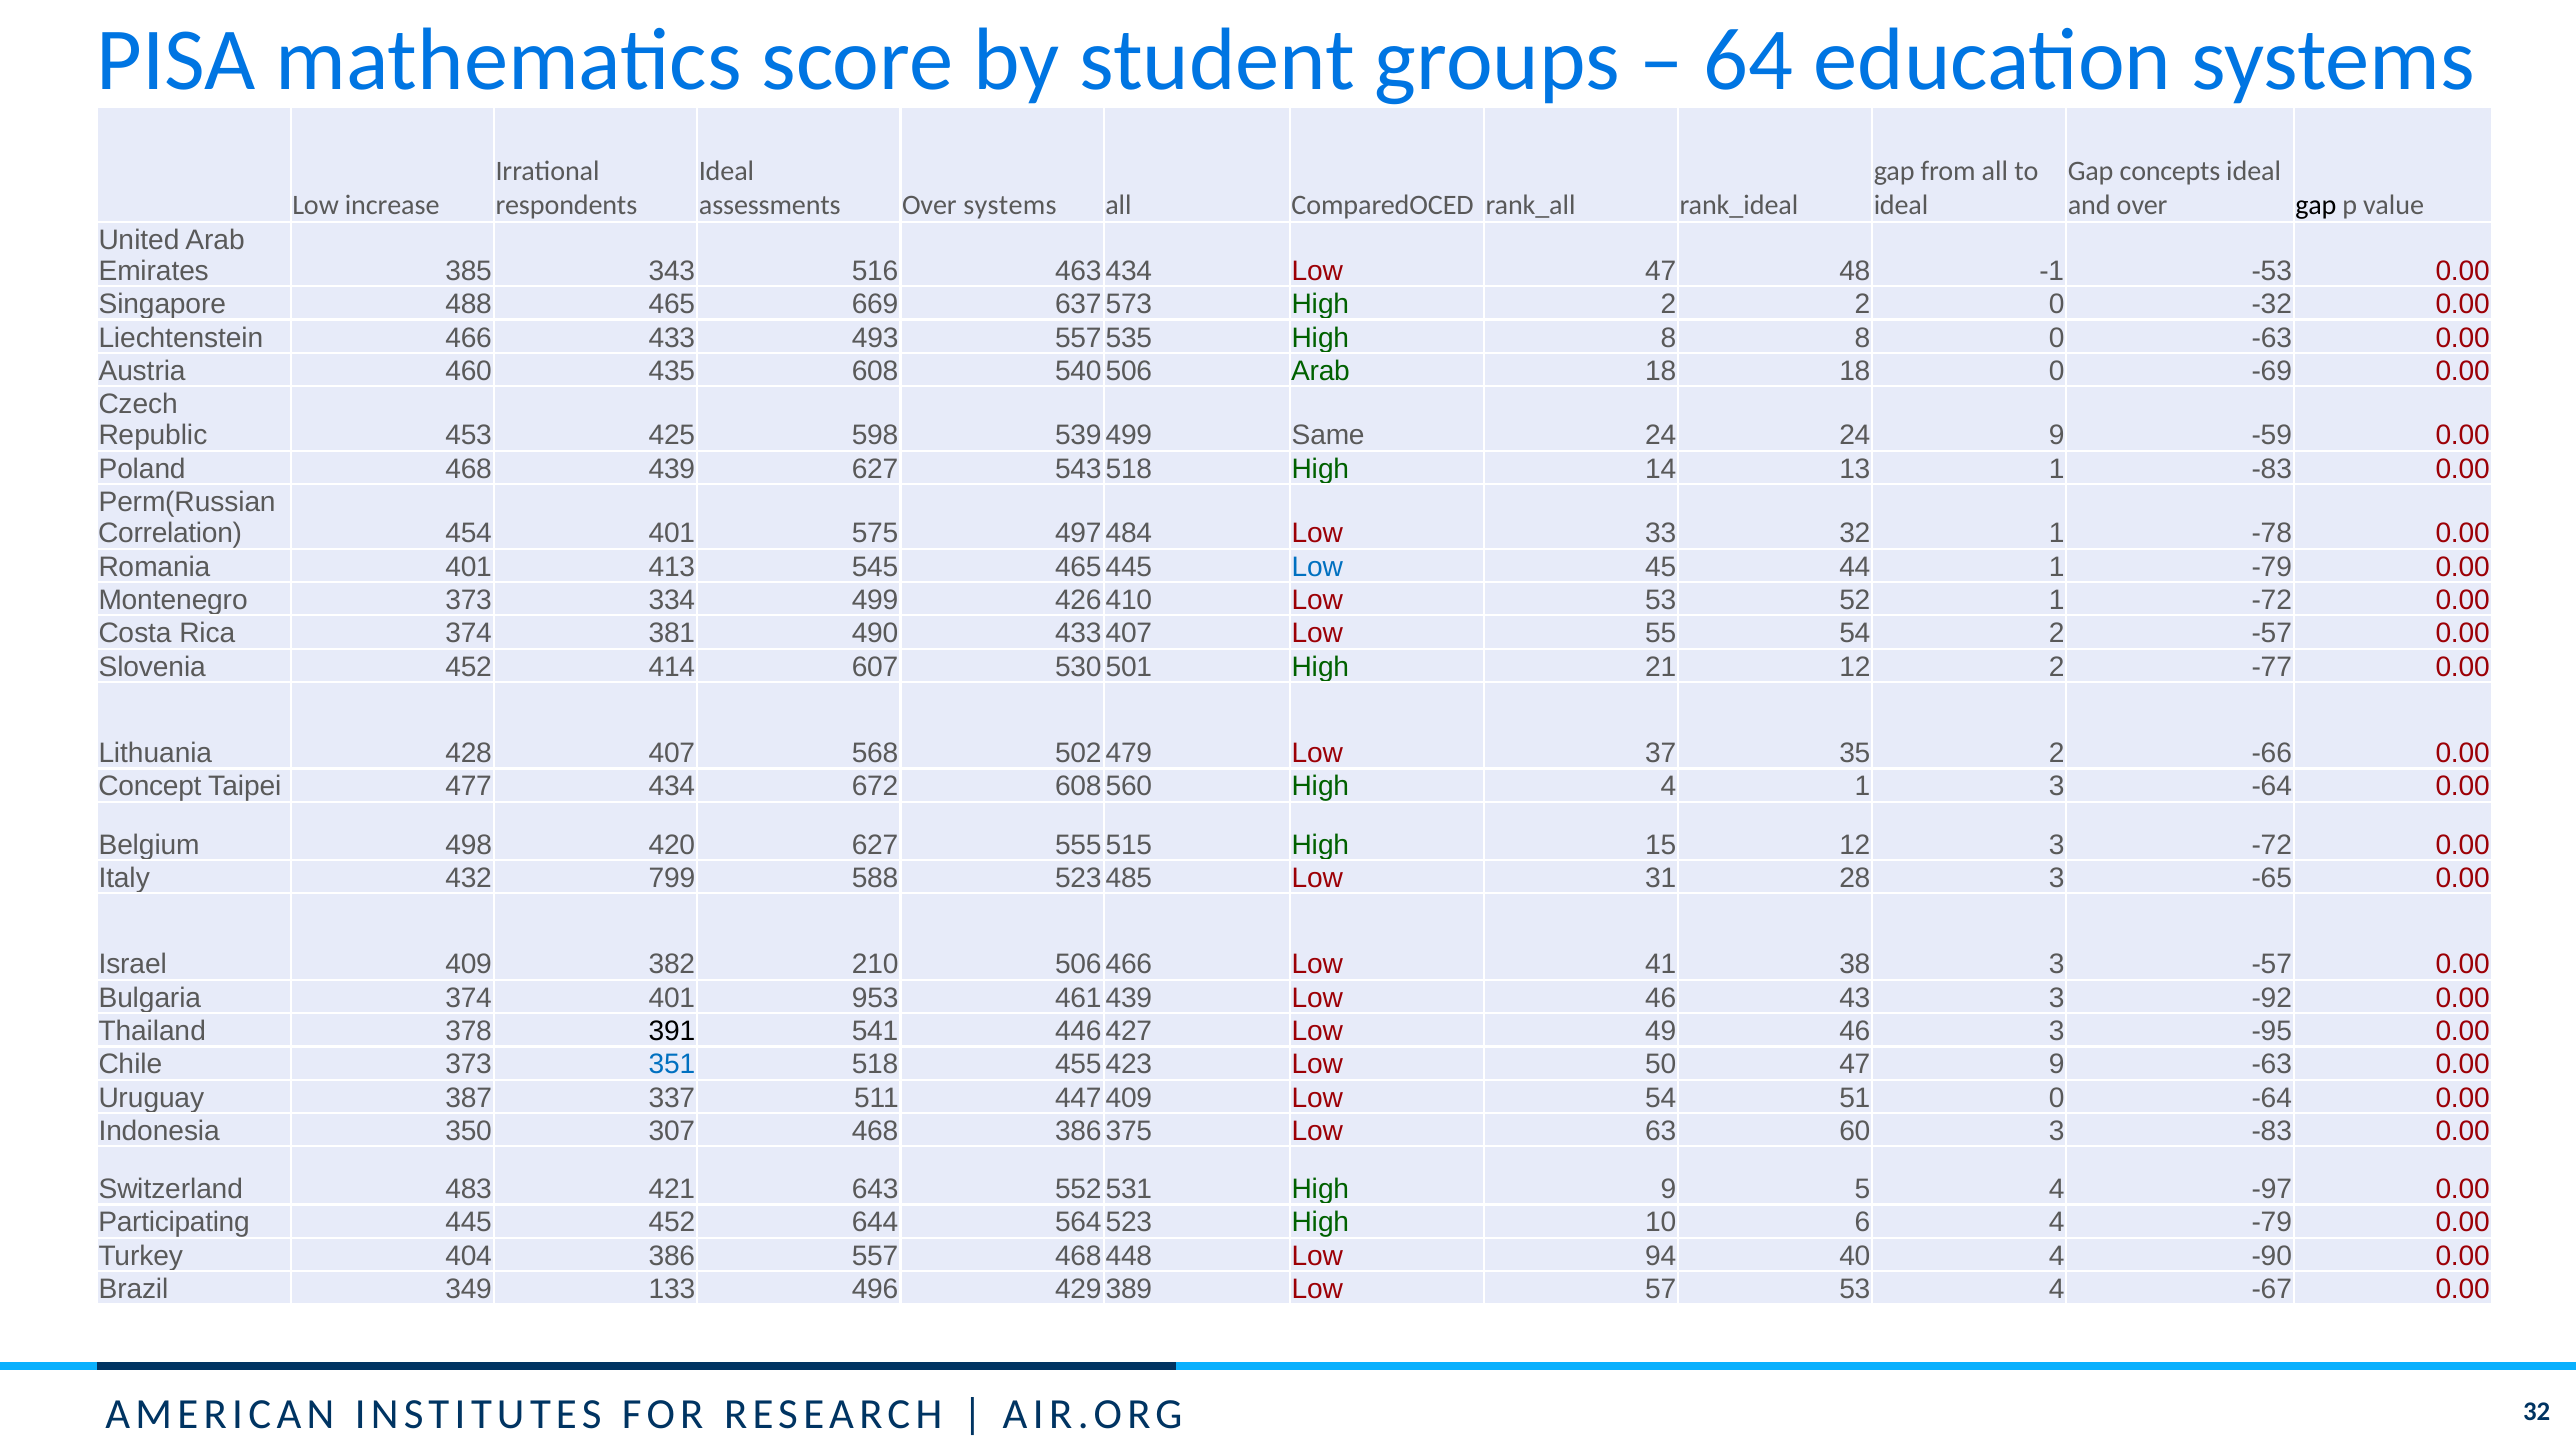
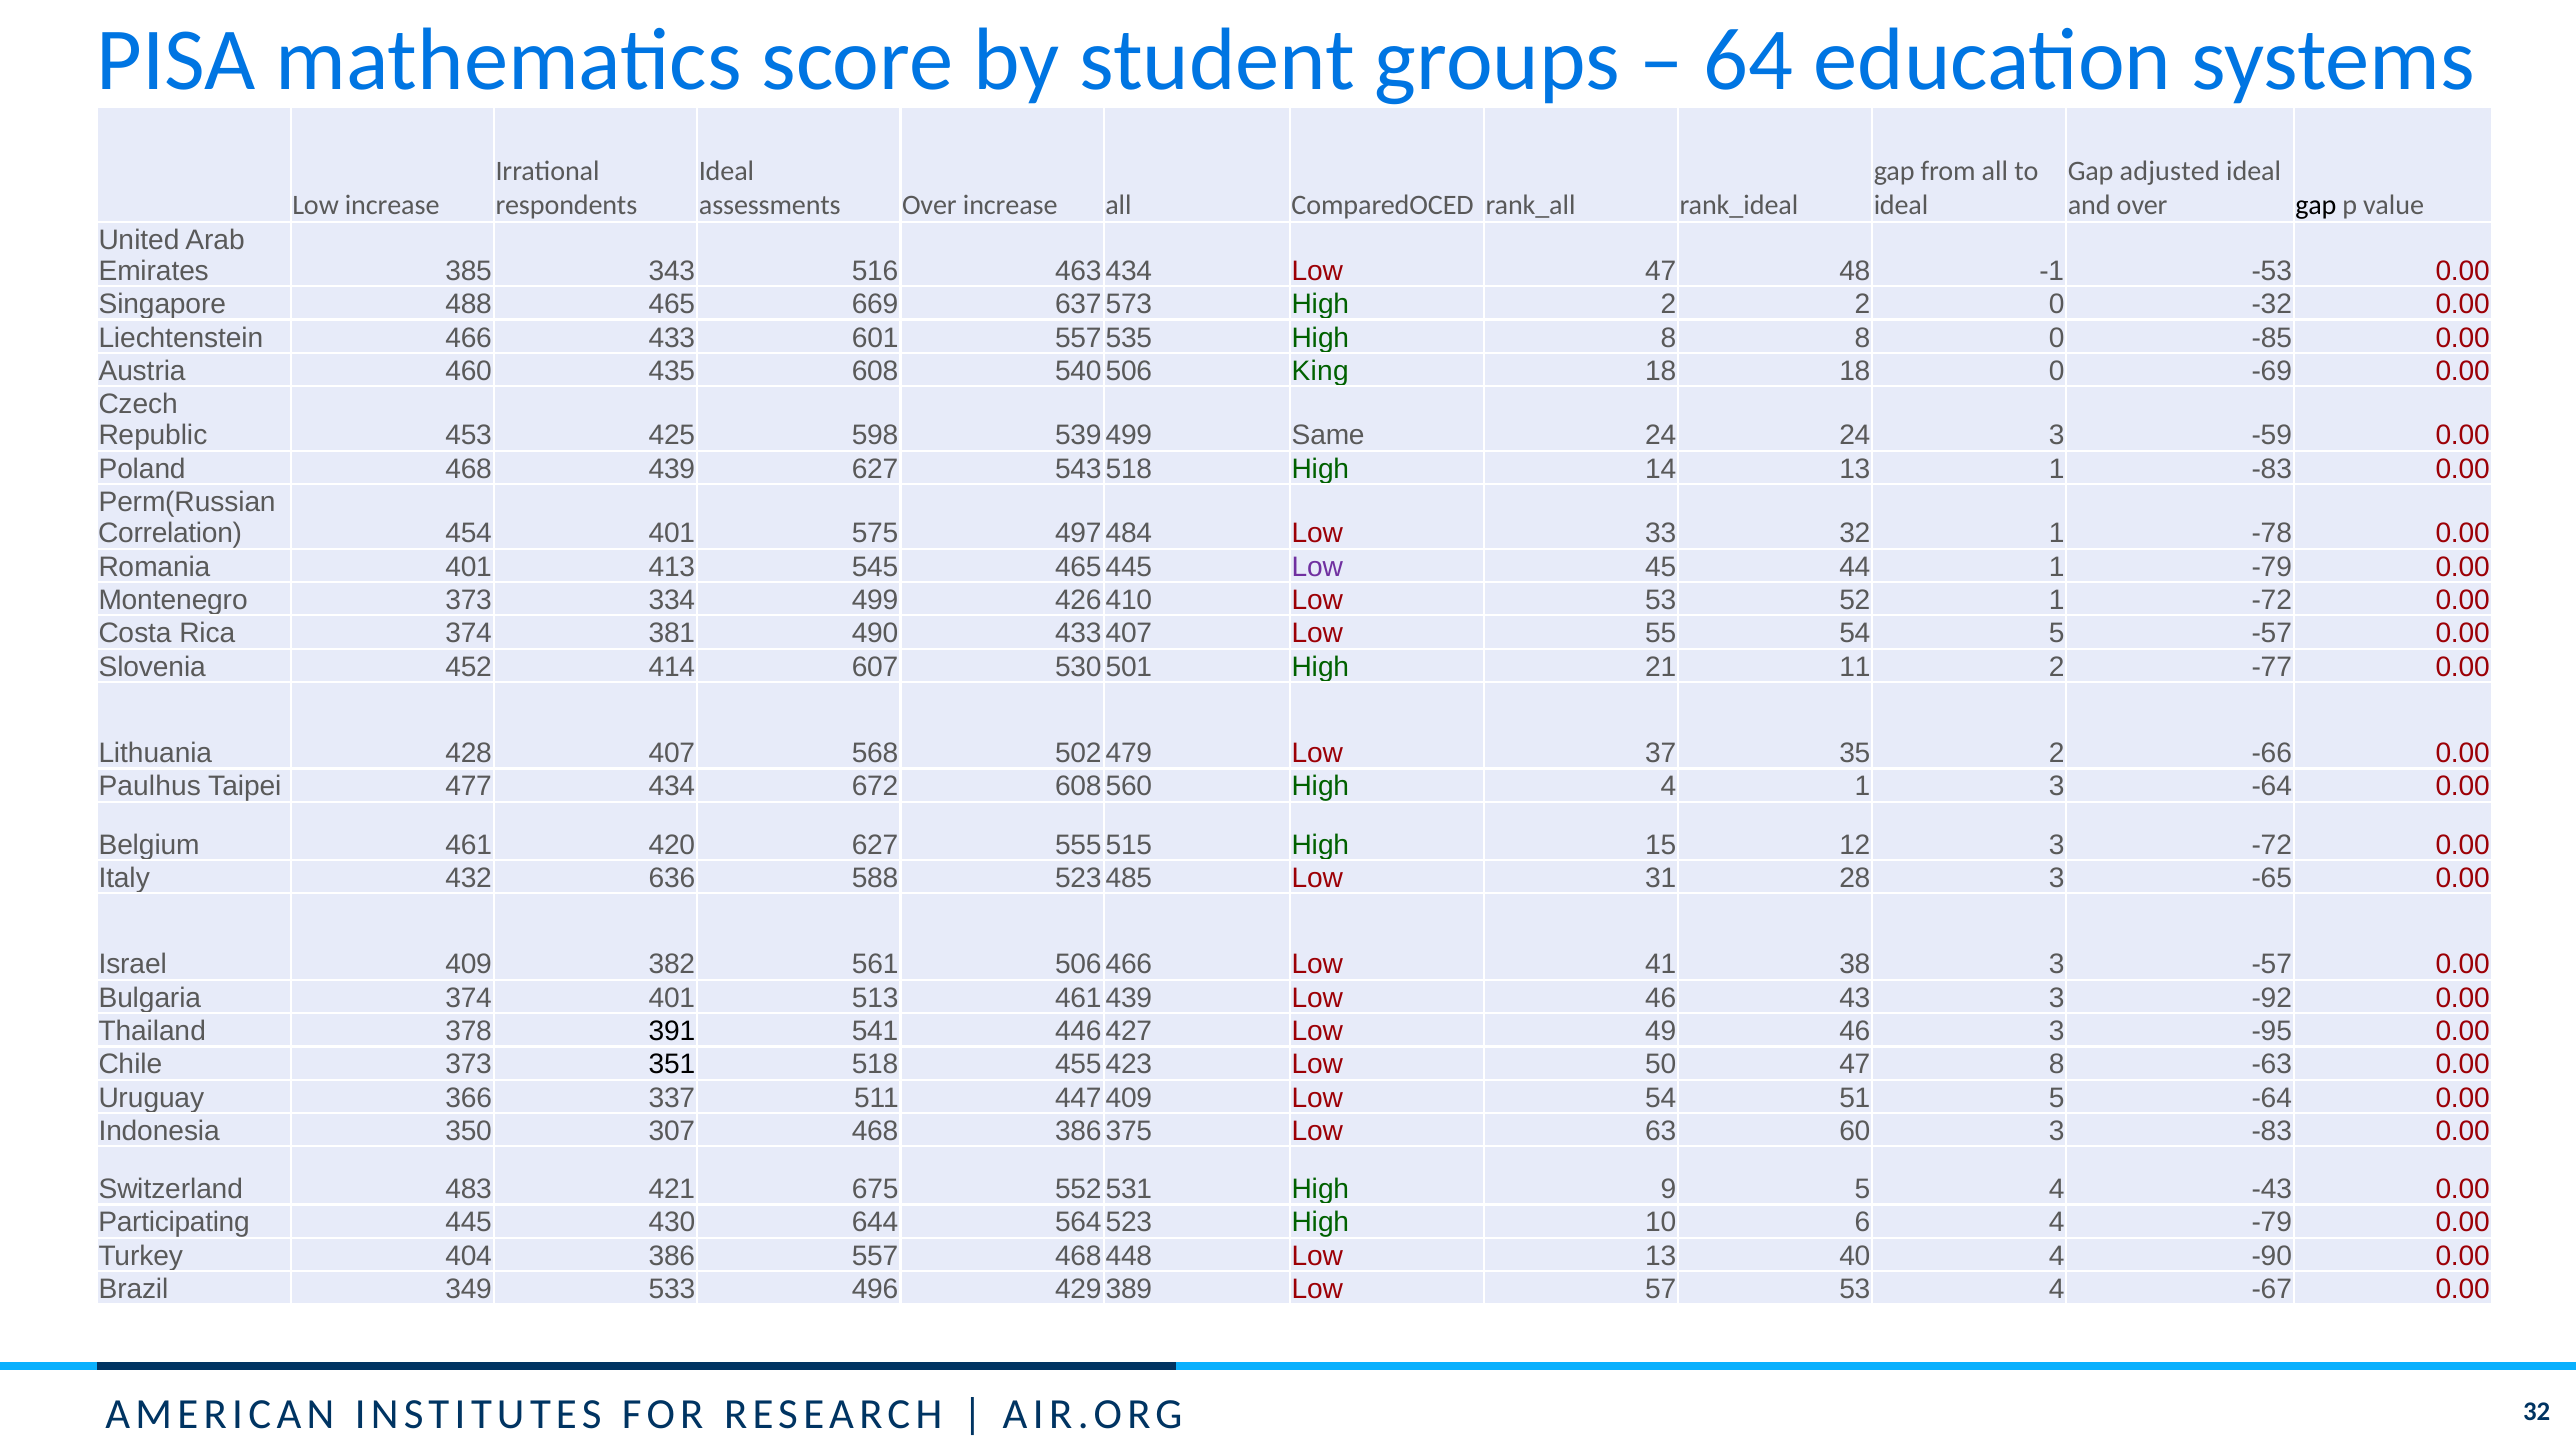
concepts: concepts -> adjusted
Over systems: systems -> increase
493: 493 -> 601
0 -63: -63 -> -85
Arab at (1321, 371): Arab -> King
24 9: 9 -> 3
Low at (1317, 567) colour: blue -> purple
54 2: 2 -> 5
21 12: 12 -> 11
Concept: Concept -> Paulhus
498: 498 -> 461
799: 799 -> 636
210: 210 -> 561
953: 953 -> 513
351 colour: blue -> black
47 9: 9 -> 8
387: 387 -> 366
51 0: 0 -> 5
643: 643 -> 675
-97: -97 -> -43
445 452: 452 -> 430
Low 94: 94 -> 13
133: 133 -> 533
